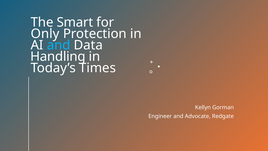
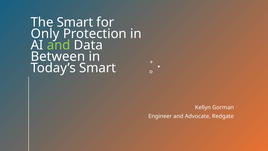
and at (59, 45) colour: light blue -> light green
Handling: Handling -> Between
Today’s Times: Times -> Smart
